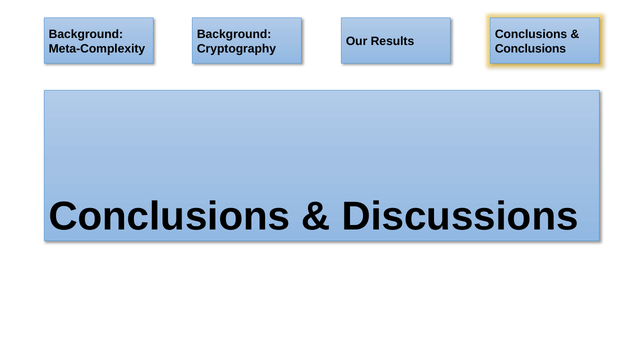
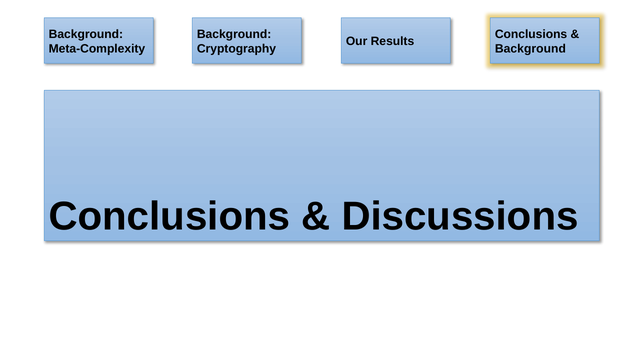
Conclusions at (530, 49): Conclusions -> Background
